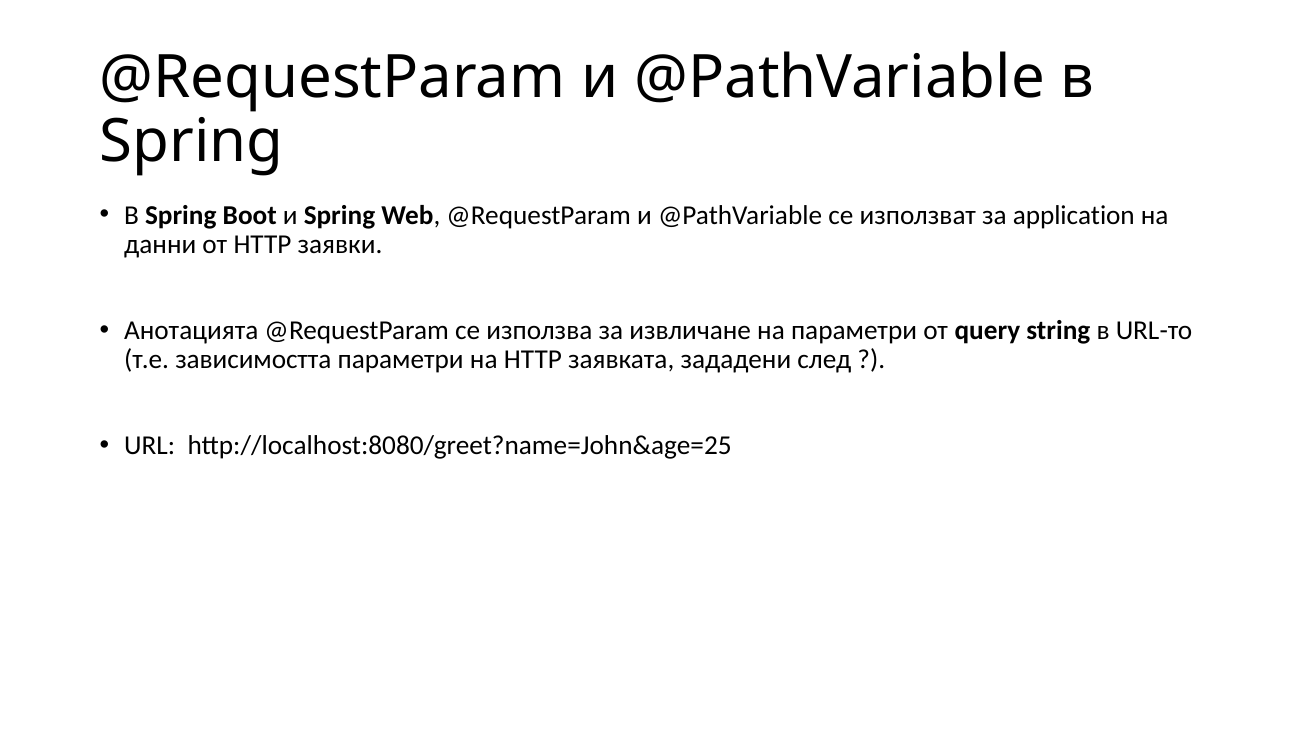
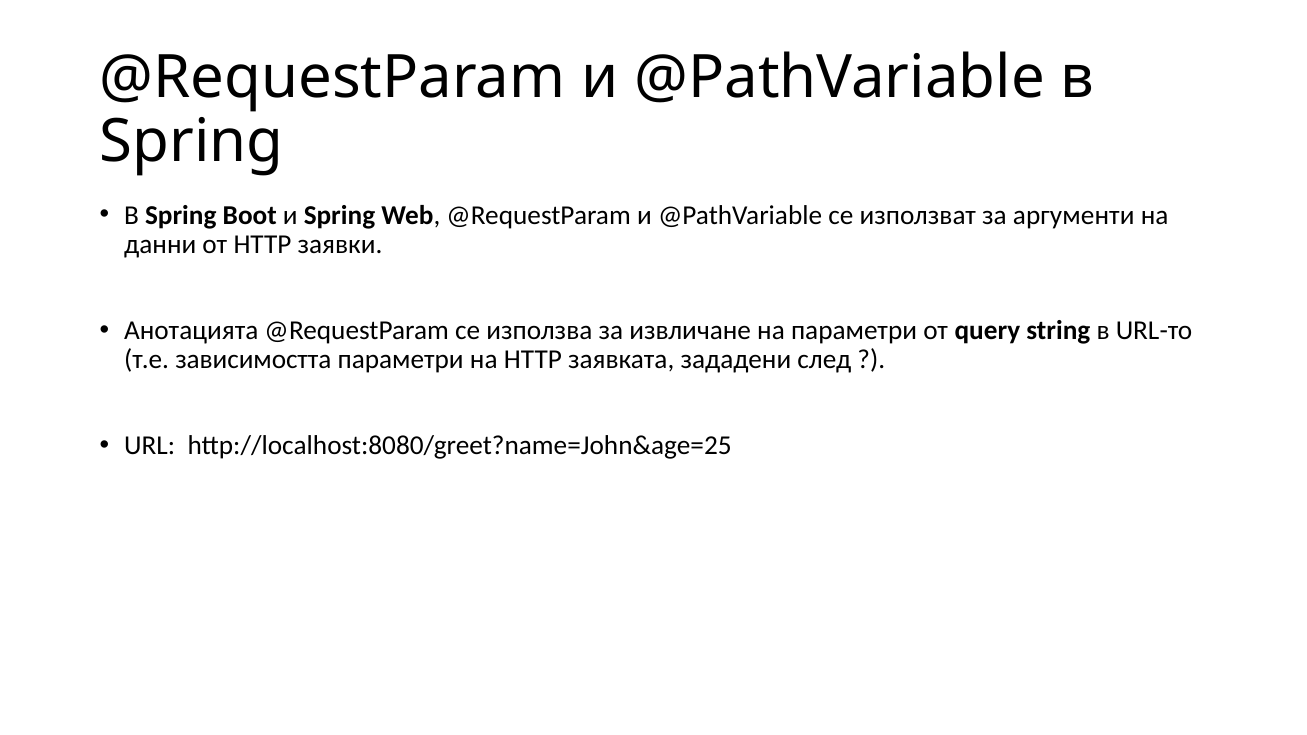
application: application -> аргументи
